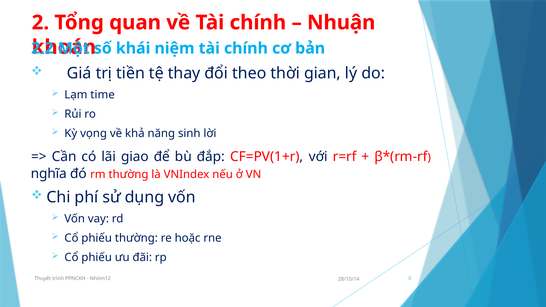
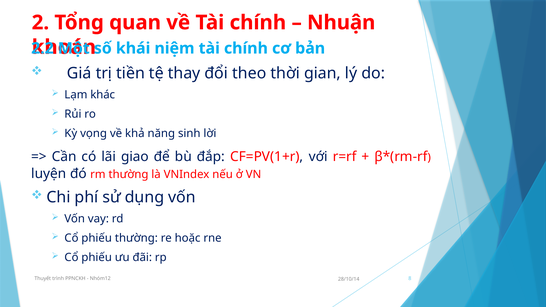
time: time -> khác
nghĩa: nghĩa -> luyện
